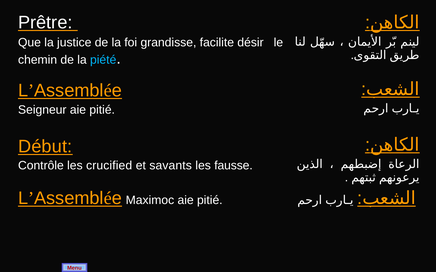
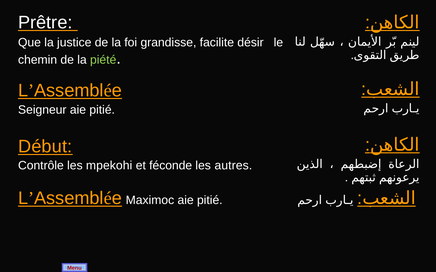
piété colour: light blue -> light green
crucified: crucified -> mpekohi
savants: savants -> féconde
fausse: fausse -> autres
